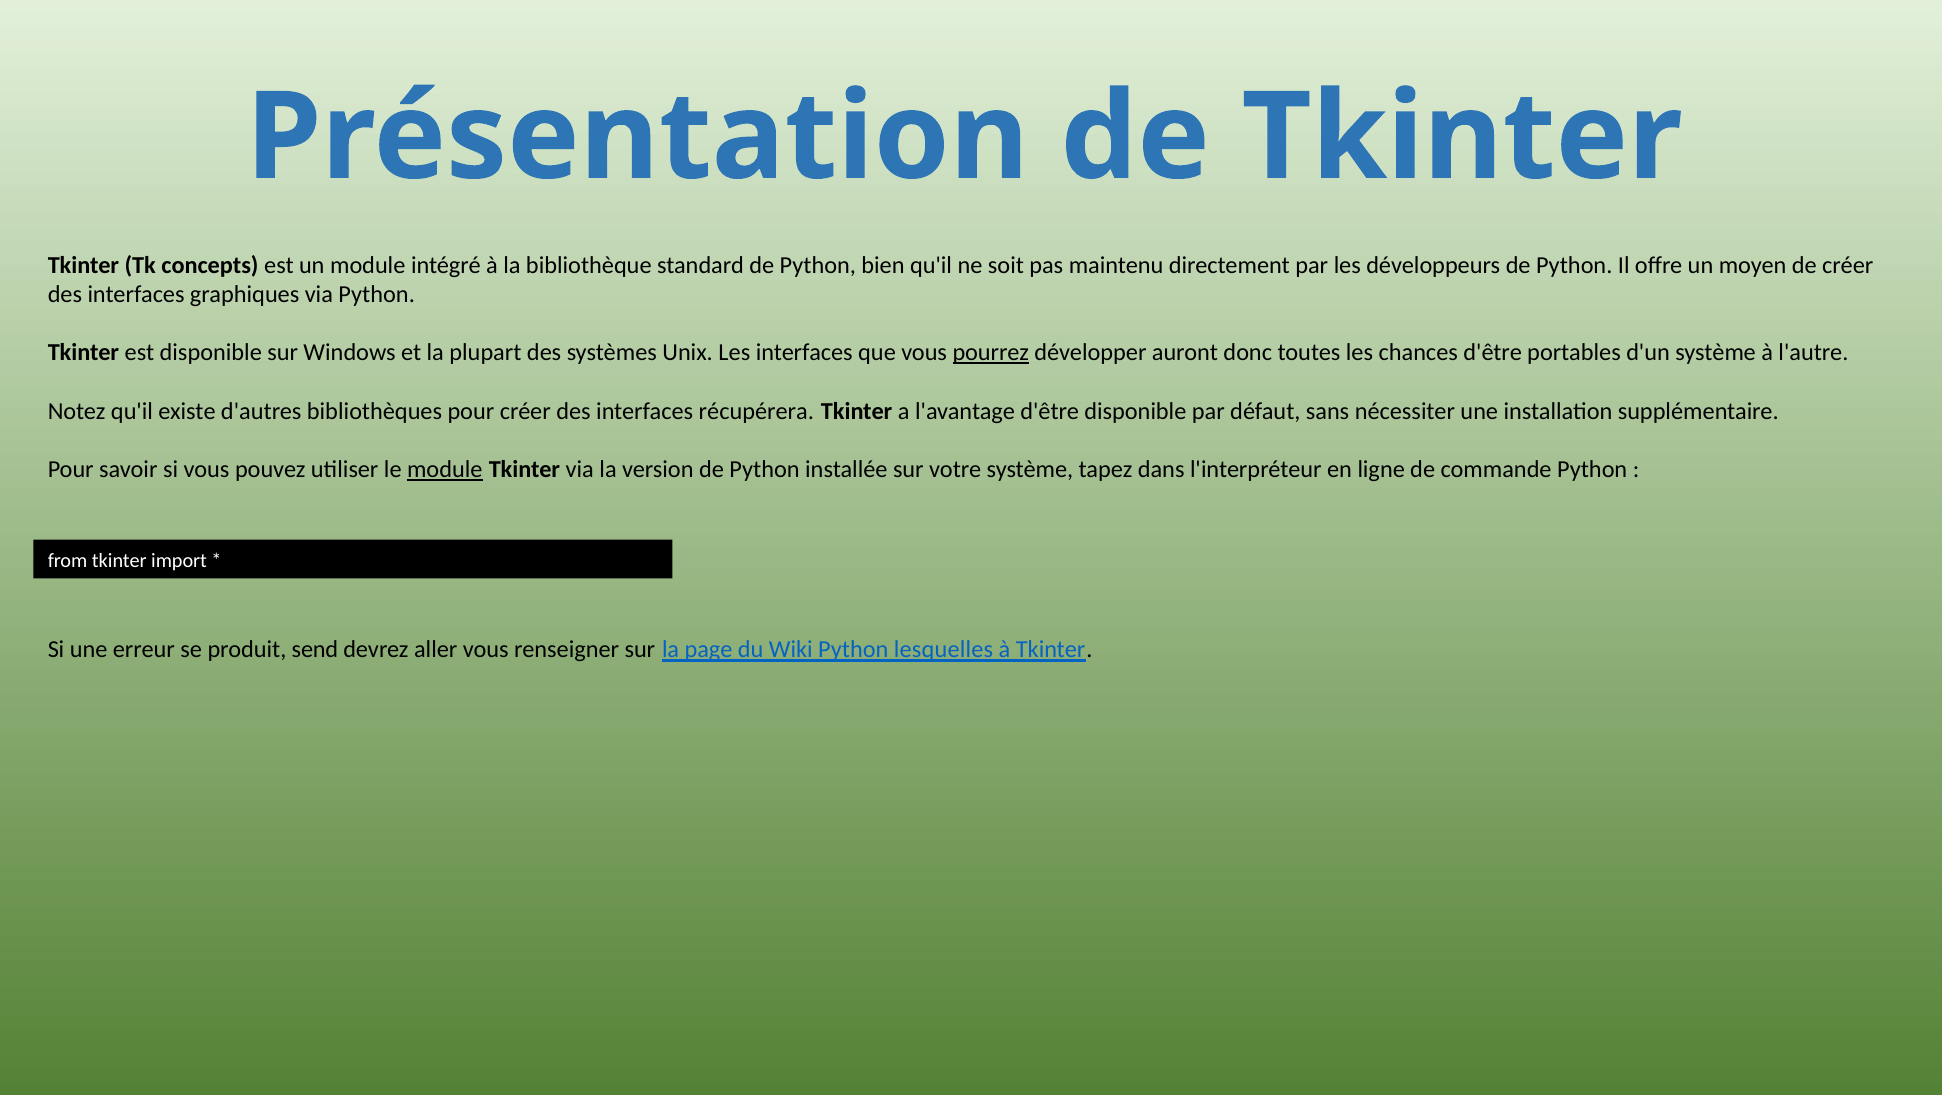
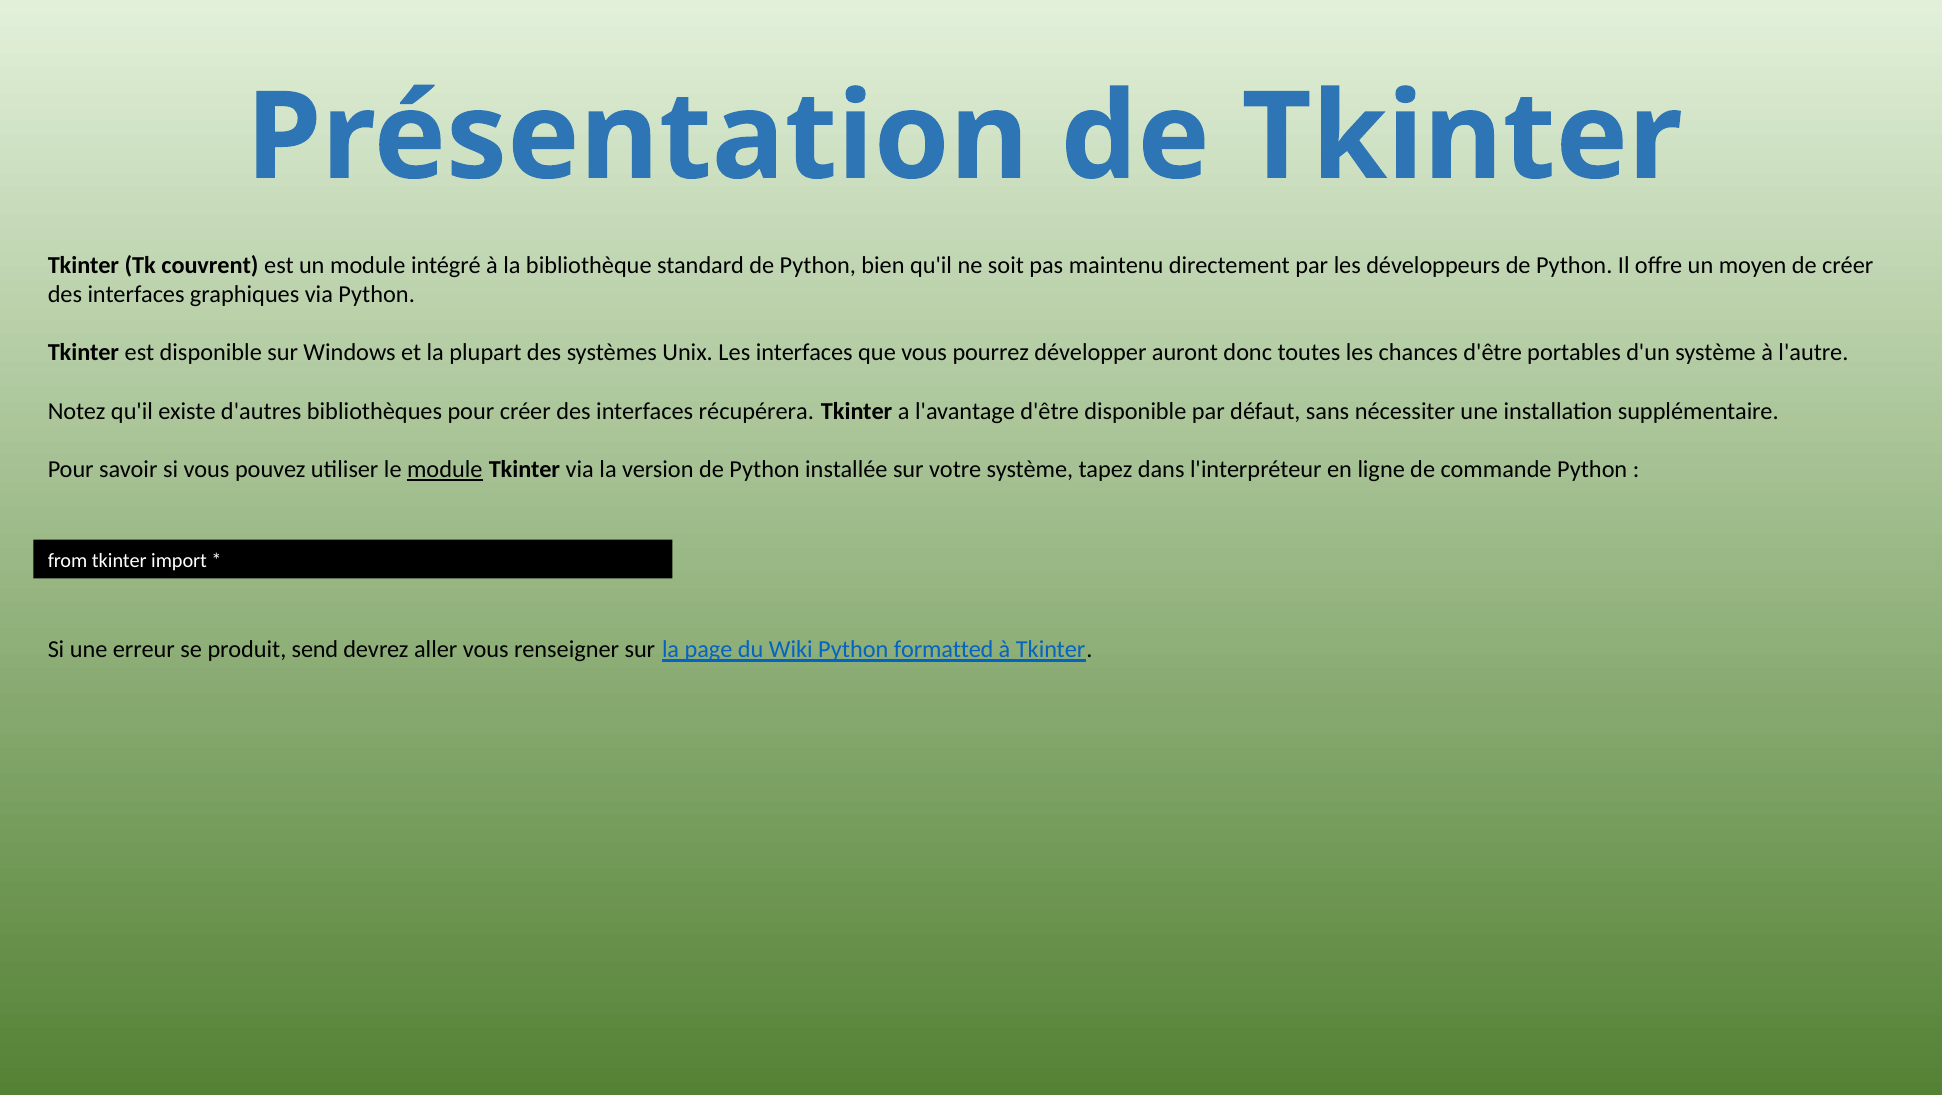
concepts: concepts -> couvrent
pourrez underline: present -> none
lesquelles: lesquelles -> formatted
